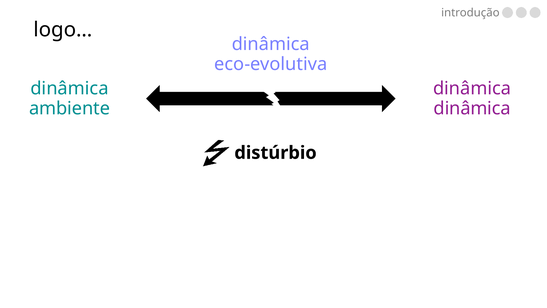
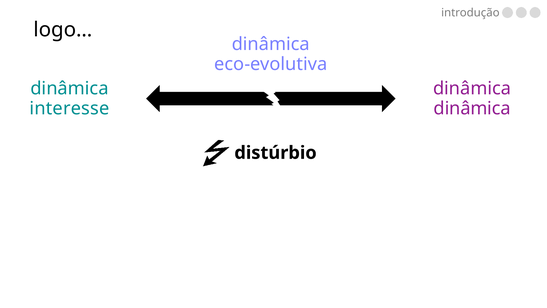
ambiente: ambiente -> interesse
